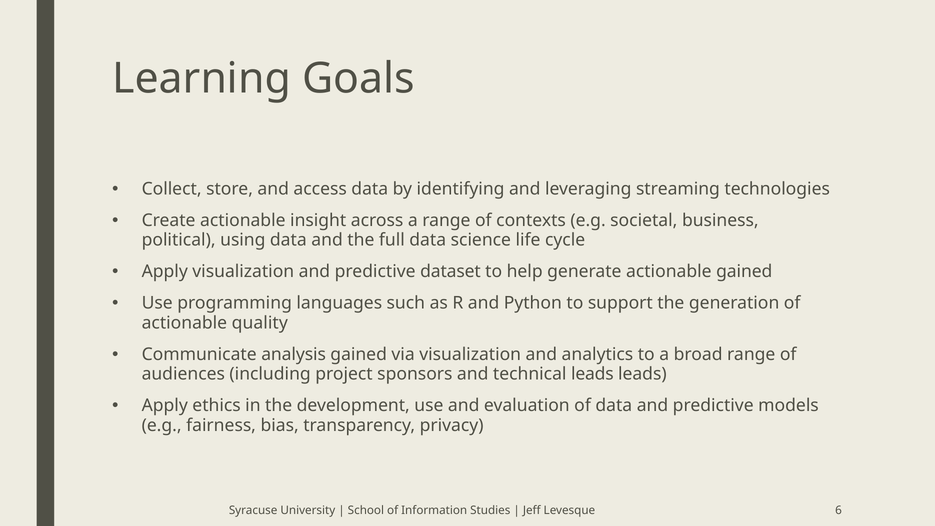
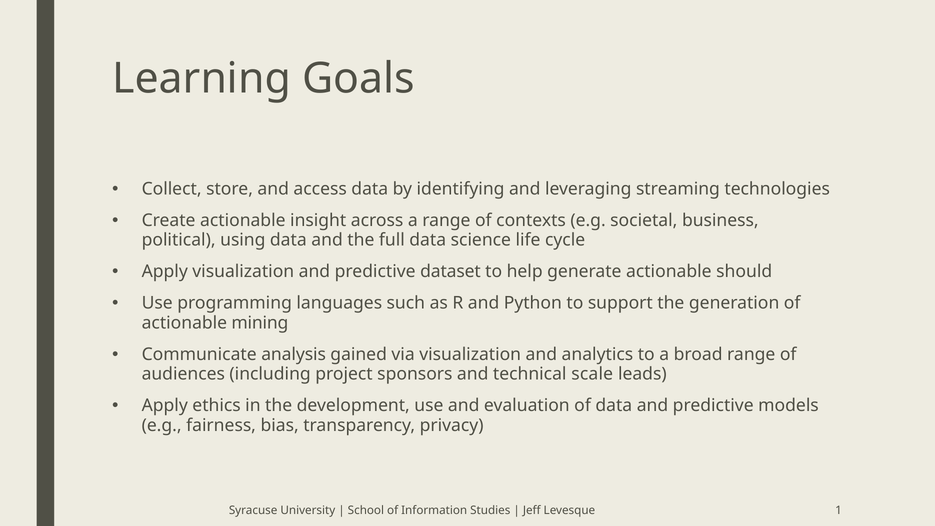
actionable gained: gained -> should
quality: quality -> mining
technical leads: leads -> scale
6: 6 -> 1
